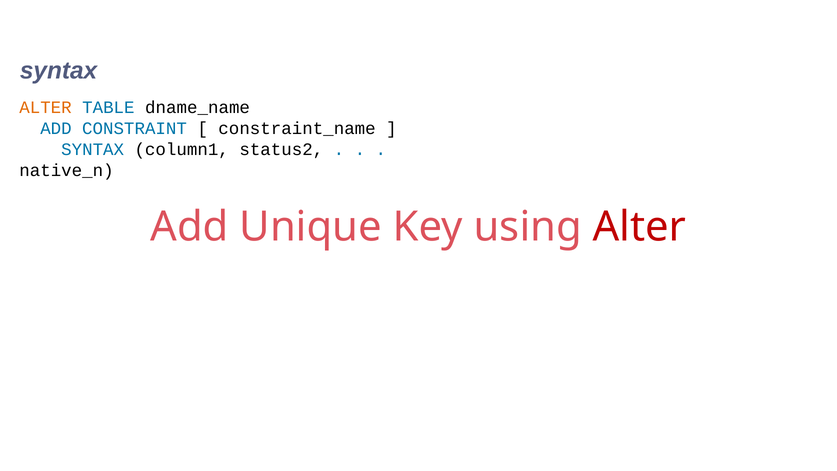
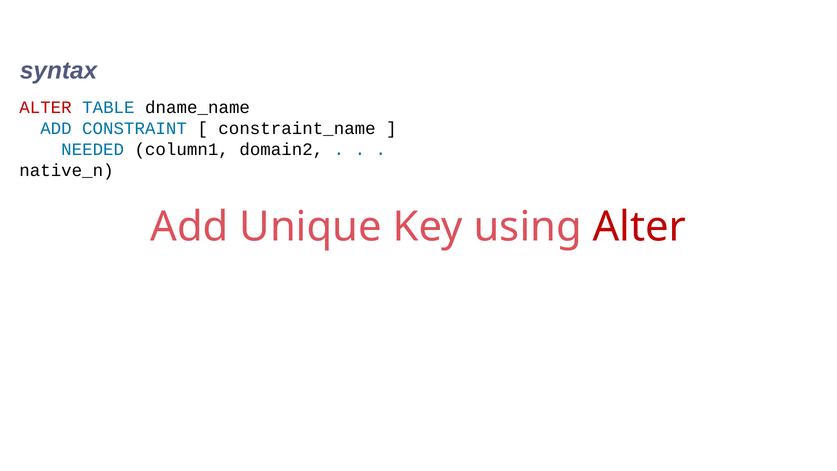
ALTER at (45, 108) colour: orange -> red
SYNTAX at (93, 150): SYNTAX -> NEEDED
status2: status2 -> domain2
